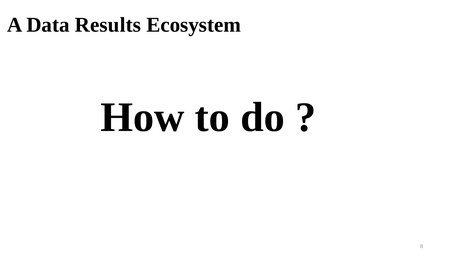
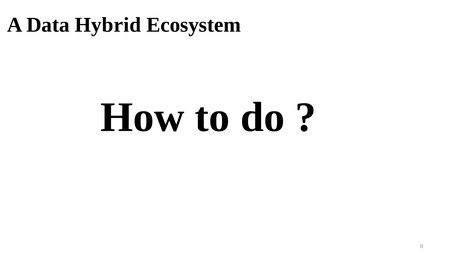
Results: Results -> Hybrid
